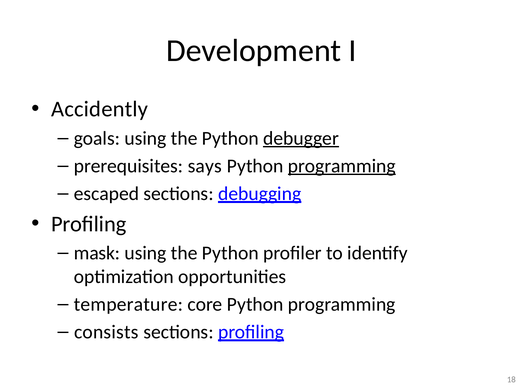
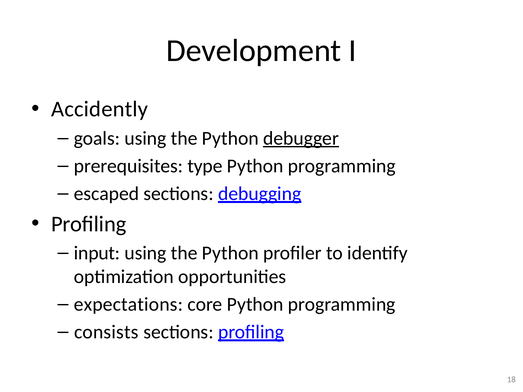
says: says -> type
programming at (342, 166) underline: present -> none
mask: mask -> input
temperature: temperature -> expectations
